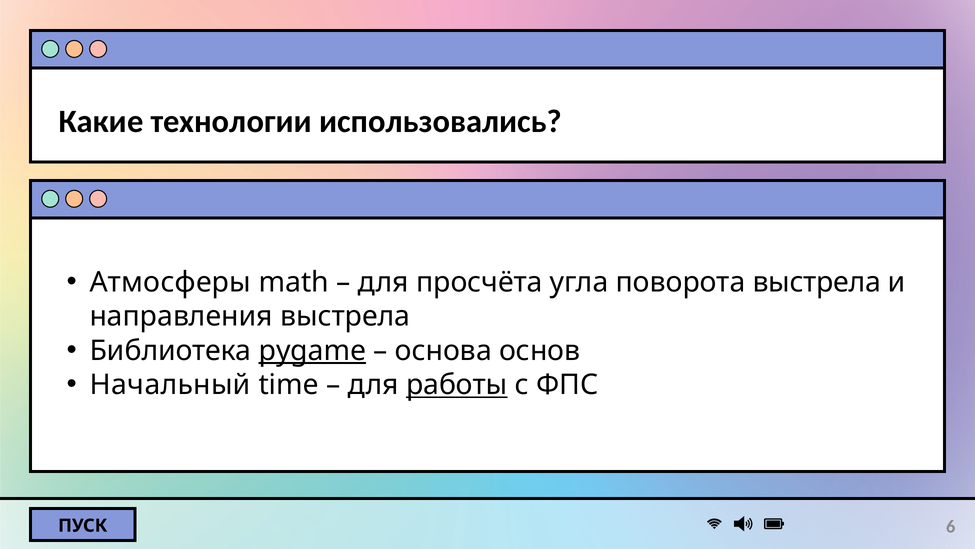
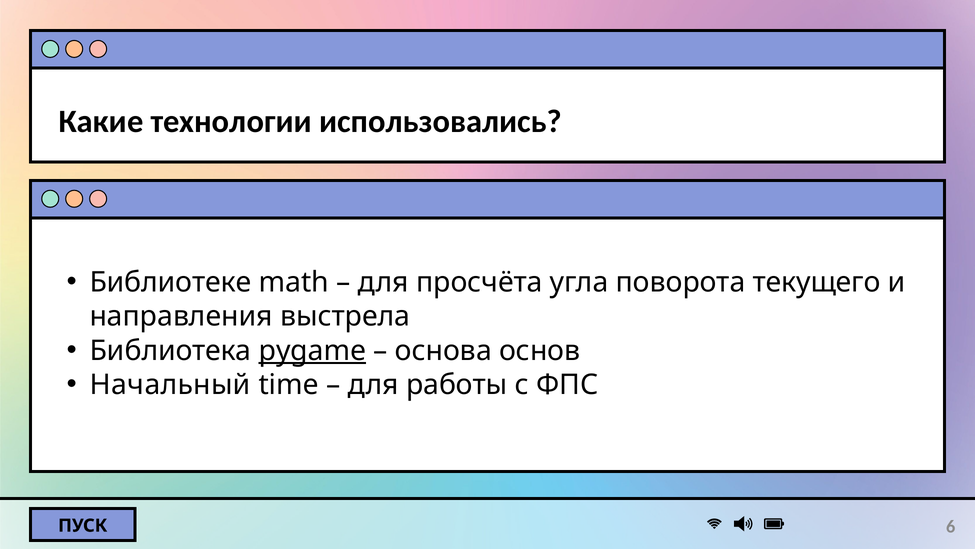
Атмосферы: Атмосферы -> Библиотеке
поворота выстрела: выстрела -> текущего
работы underline: present -> none
